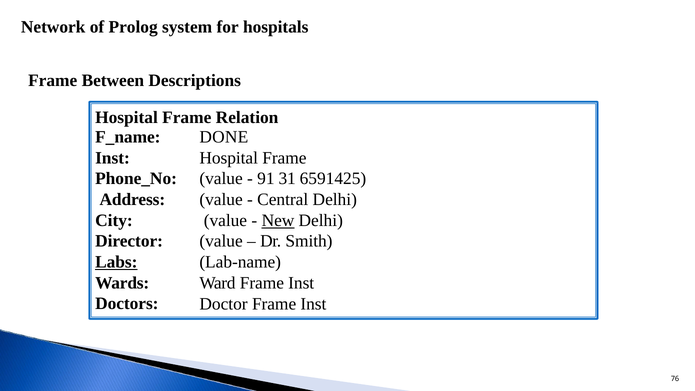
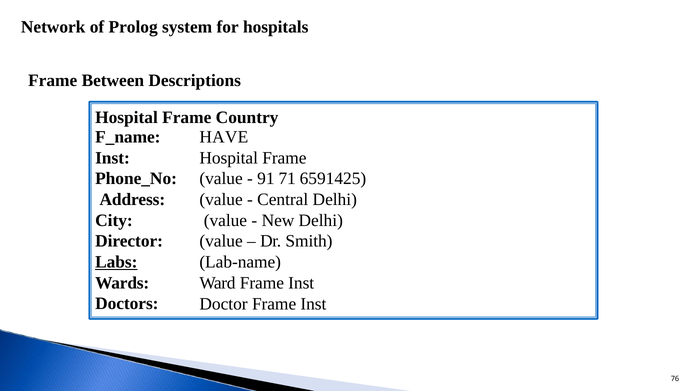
Relation: Relation -> Country
DONE: DONE -> HAVE
31: 31 -> 71
New underline: present -> none
